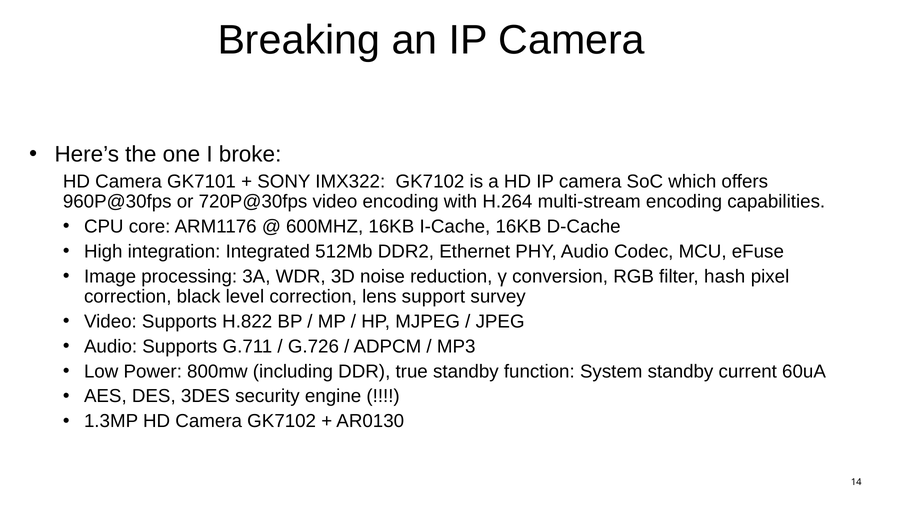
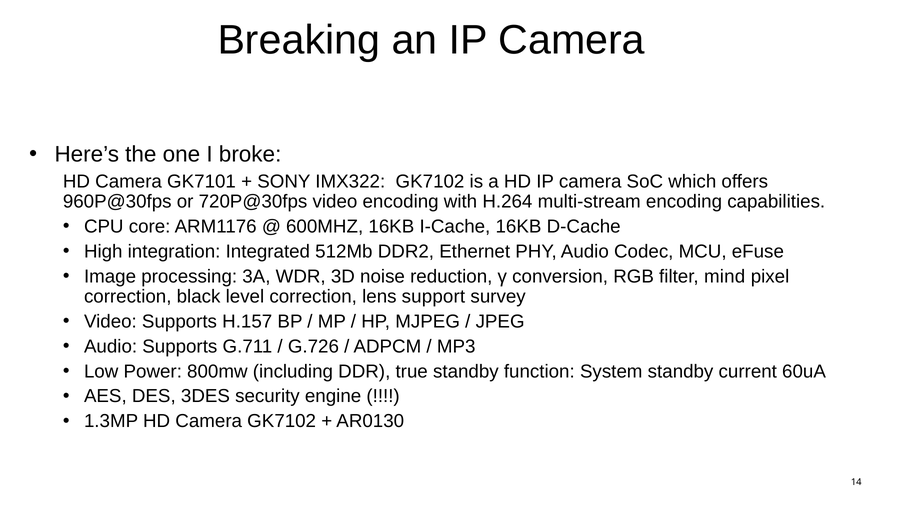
hash: hash -> mind
H.822: H.822 -> H.157
